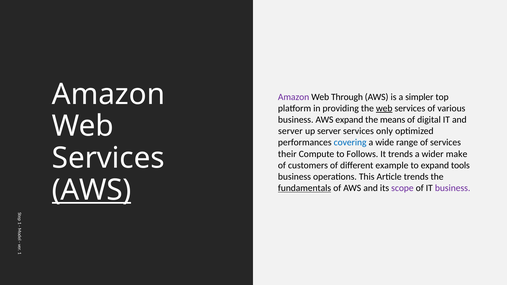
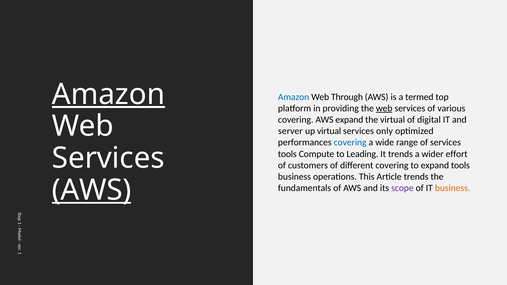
Amazon at (108, 94) underline: none -> present
Amazon at (294, 97) colour: purple -> blue
simpler: simpler -> termed
business at (296, 120): business -> covering
the means: means -> virtual
up server: server -> virtual
their at (287, 154): their -> tools
Follows: Follows -> Leading
make: make -> effort
different example: example -> covering
fundamentals underline: present -> none
business at (453, 188) colour: purple -> orange
